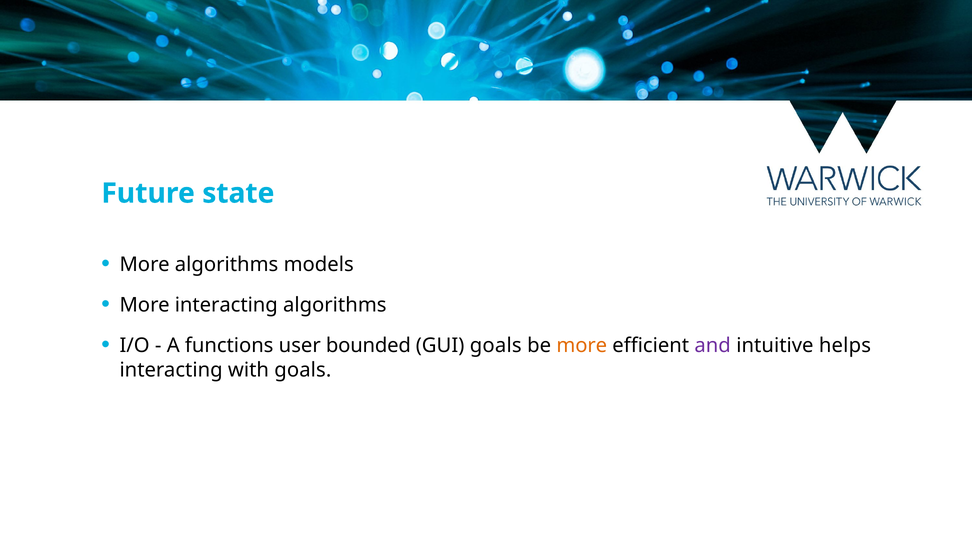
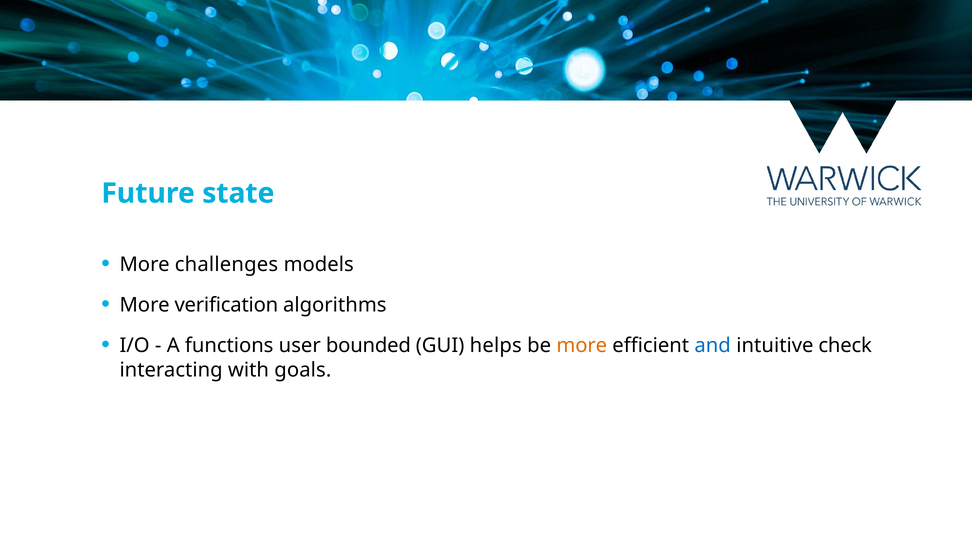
More algorithms: algorithms -> challenges
More interacting: interacting -> verification
GUI goals: goals -> helps
and colour: purple -> blue
helps: helps -> check
